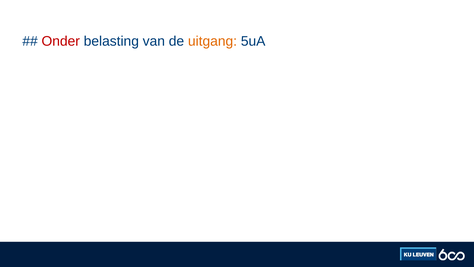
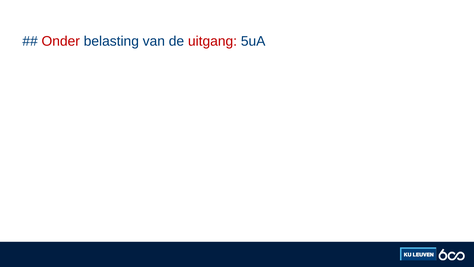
uitgang colour: orange -> red
